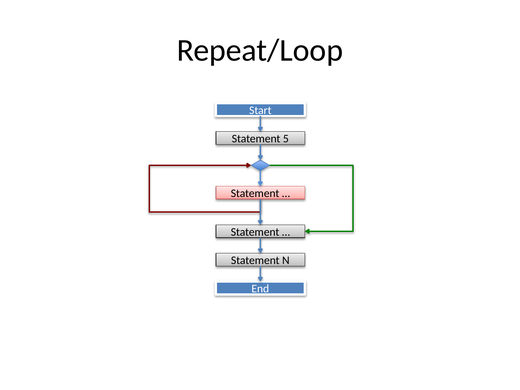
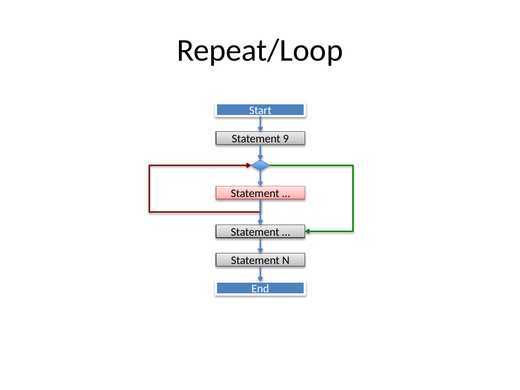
5: 5 -> 9
